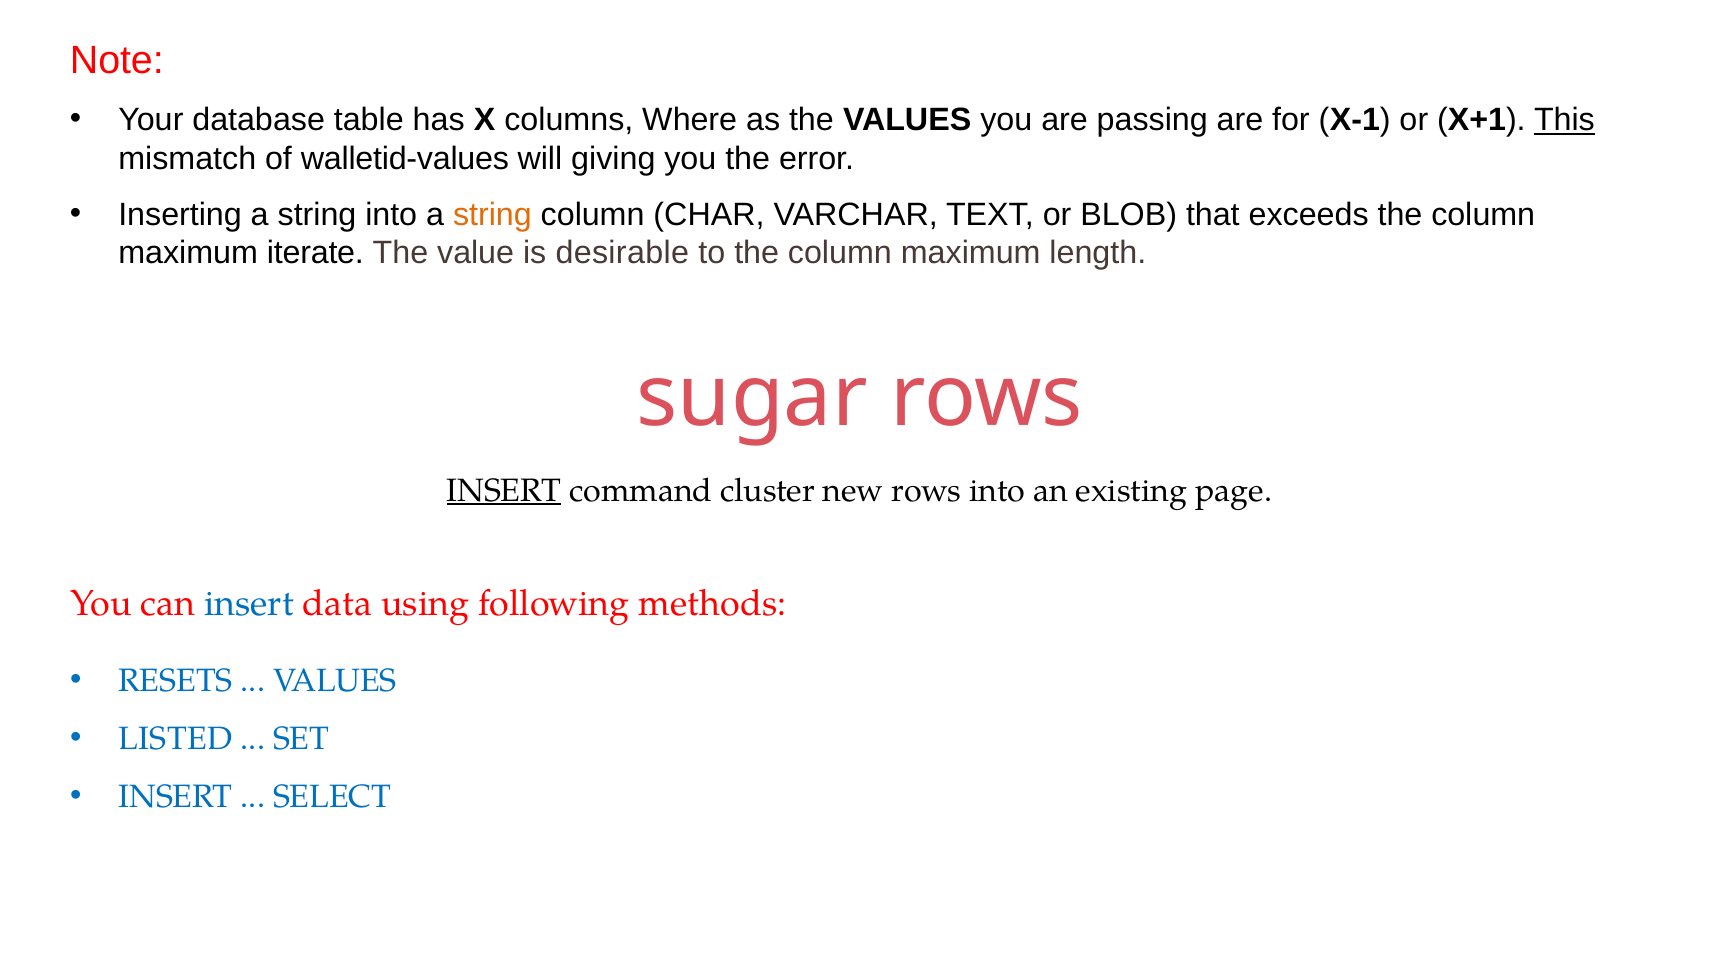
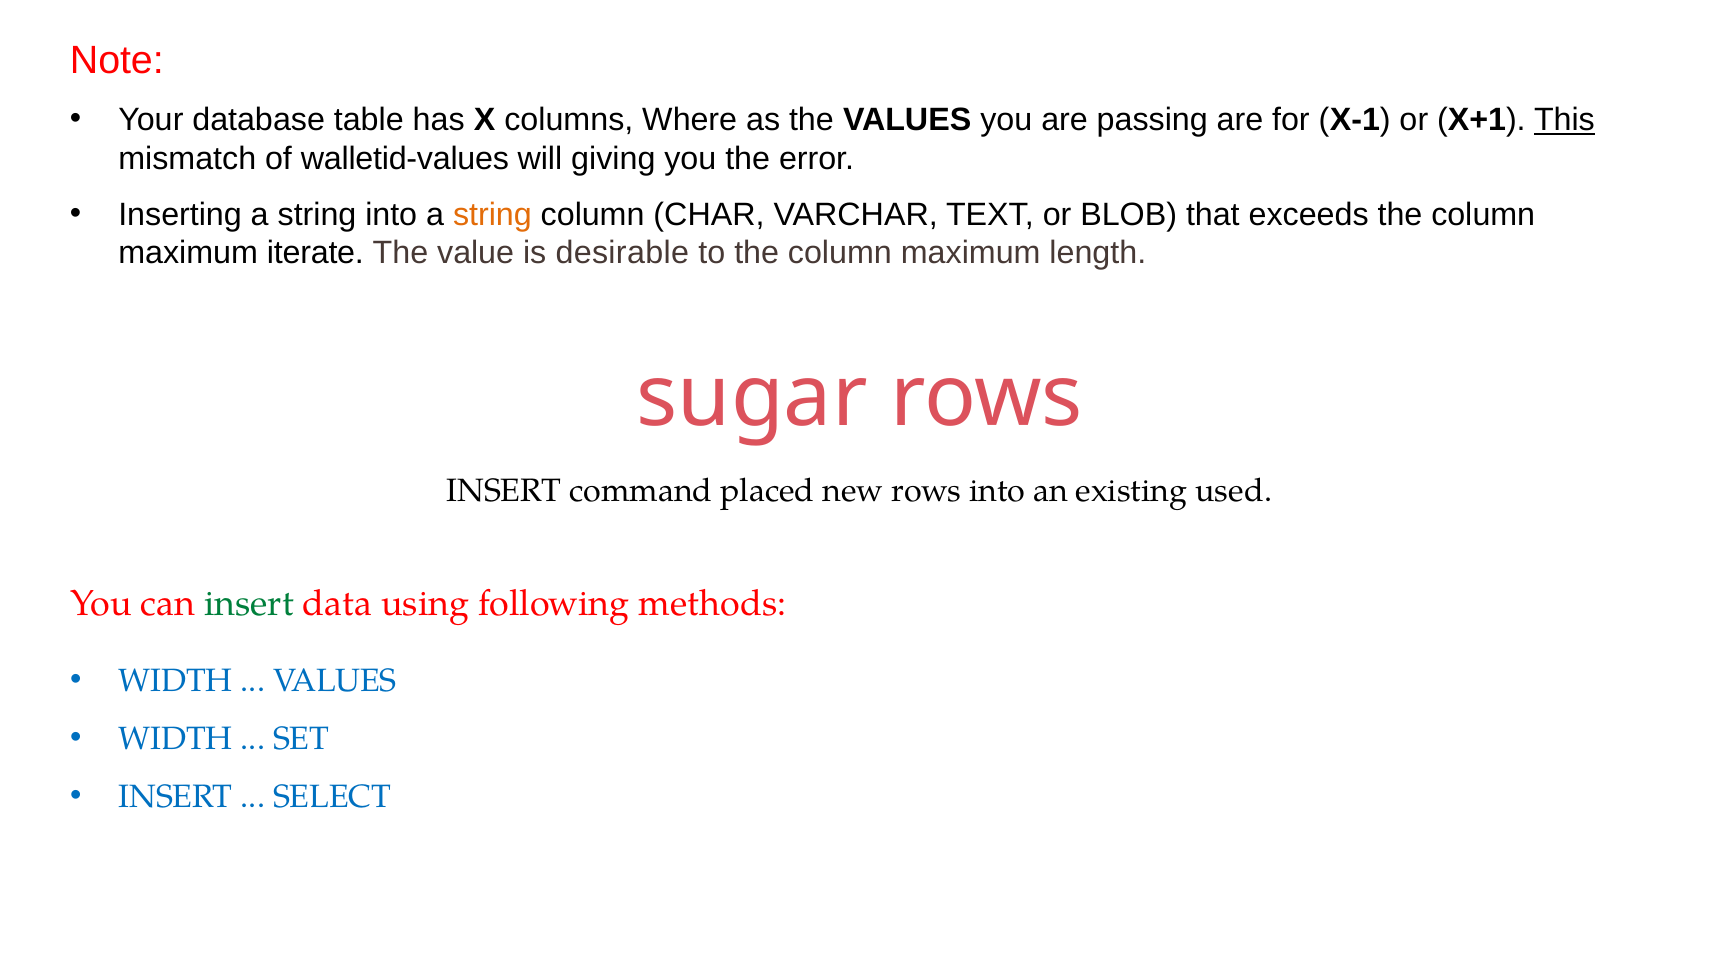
INSERT at (504, 490) underline: present -> none
cluster: cluster -> placed
page: page -> used
insert at (249, 603) colour: blue -> green
RESETS at (176, 680): RESETS -> WIDTH
LISTED at (175, 738): LISTED -> WIDTH
